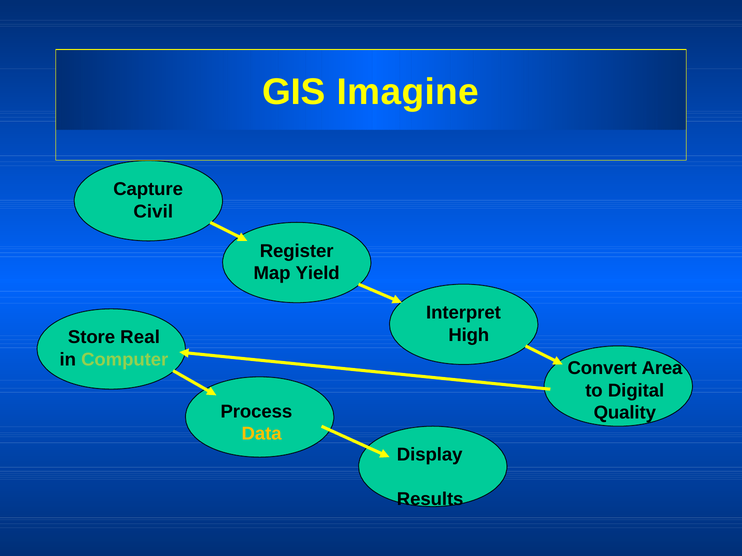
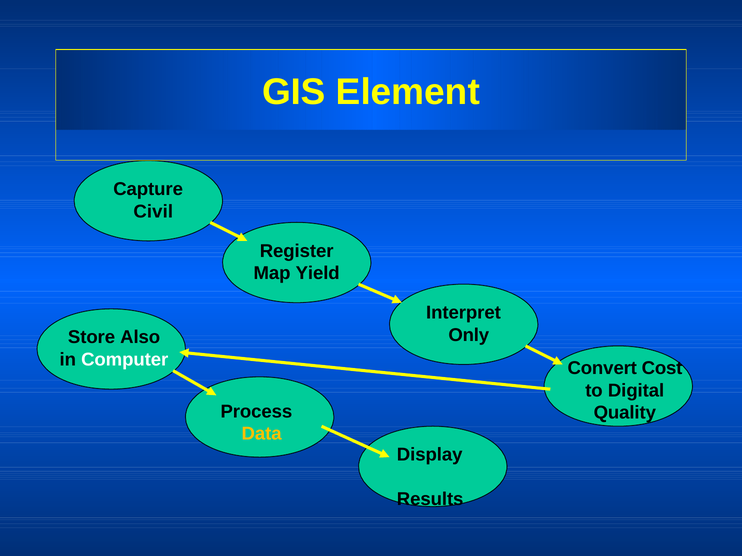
Imagine: Imagine -> Element
High: High -> Only
Real: Real -> Also
Computer colour: light green -> white
Area: Area -> Cost
